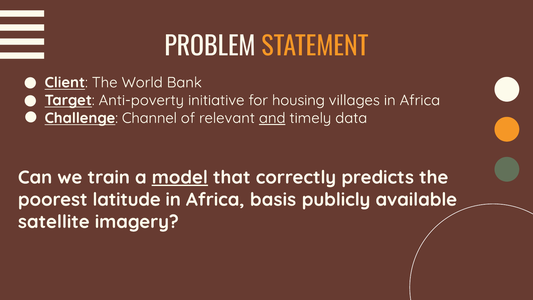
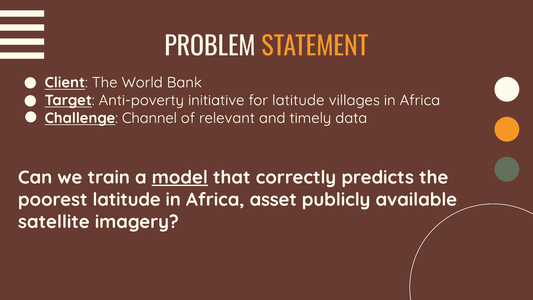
for housing: housing -> latitude
and underline: present -> none
basis: basis -> asset
